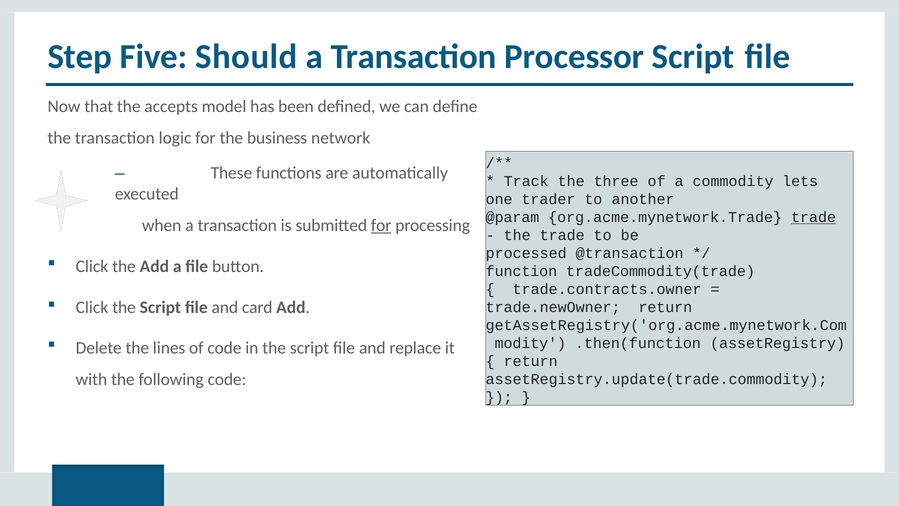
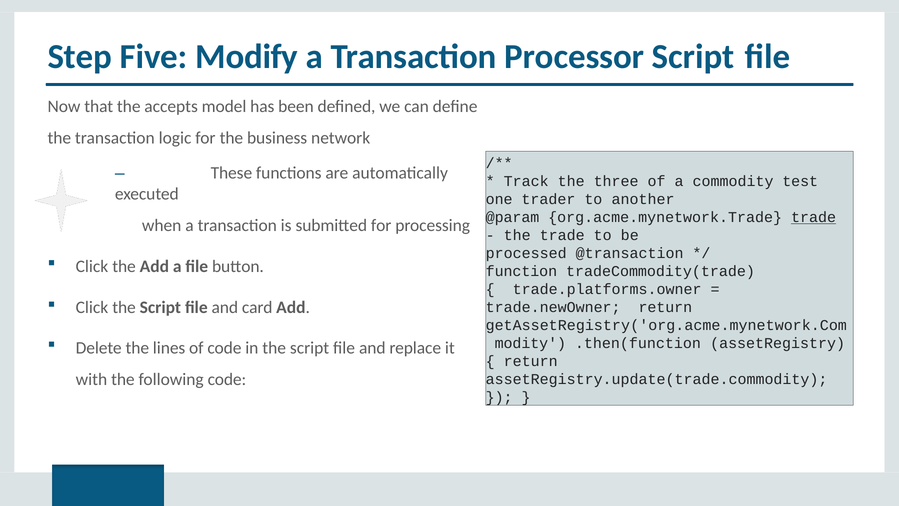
Should: Should -> Modify
lets: lets -> test
for at (381, 225) underline: present -> none
trade.contracts.owner: trade.contracts.owner -> trade.platforms.owner
